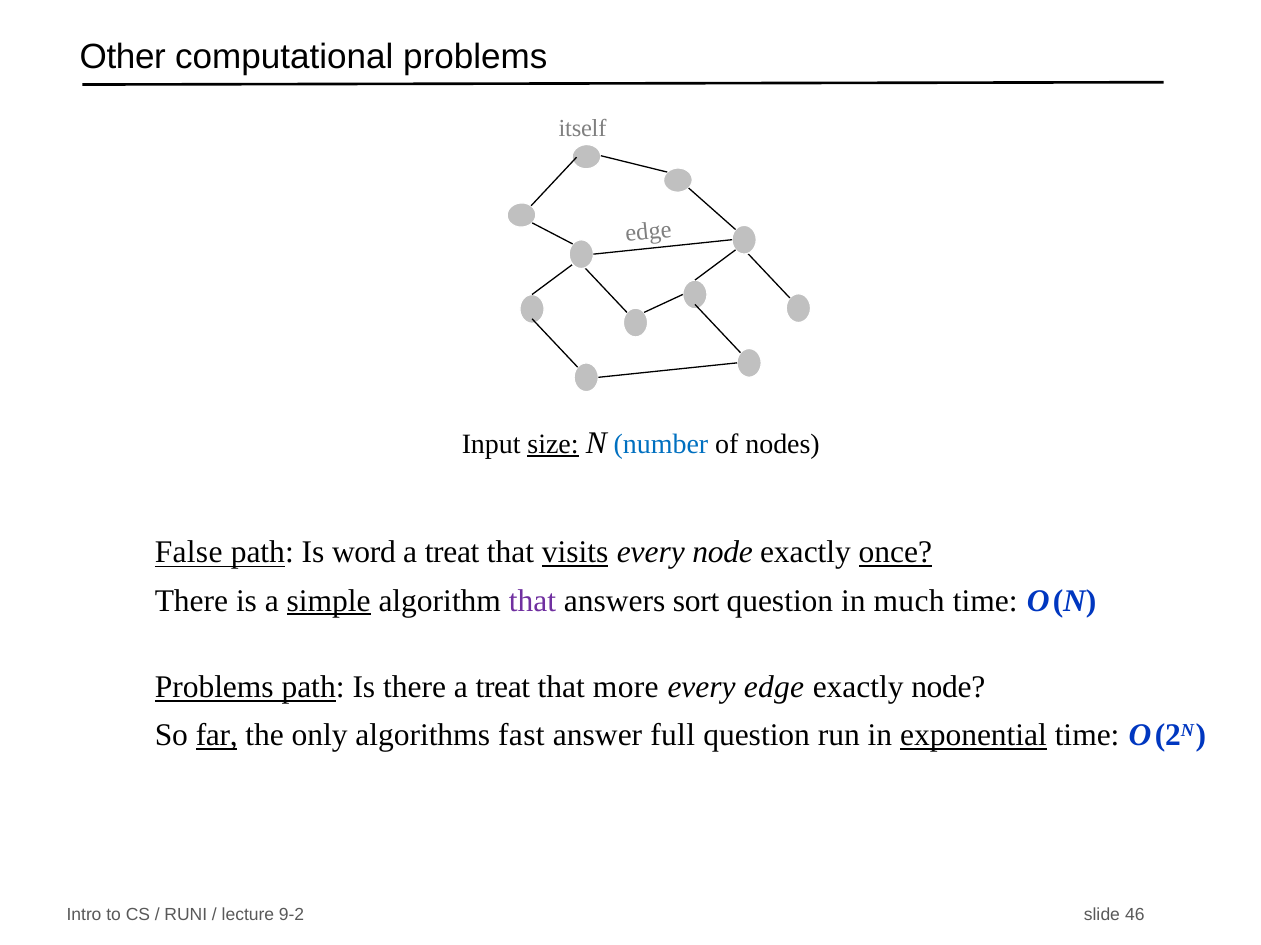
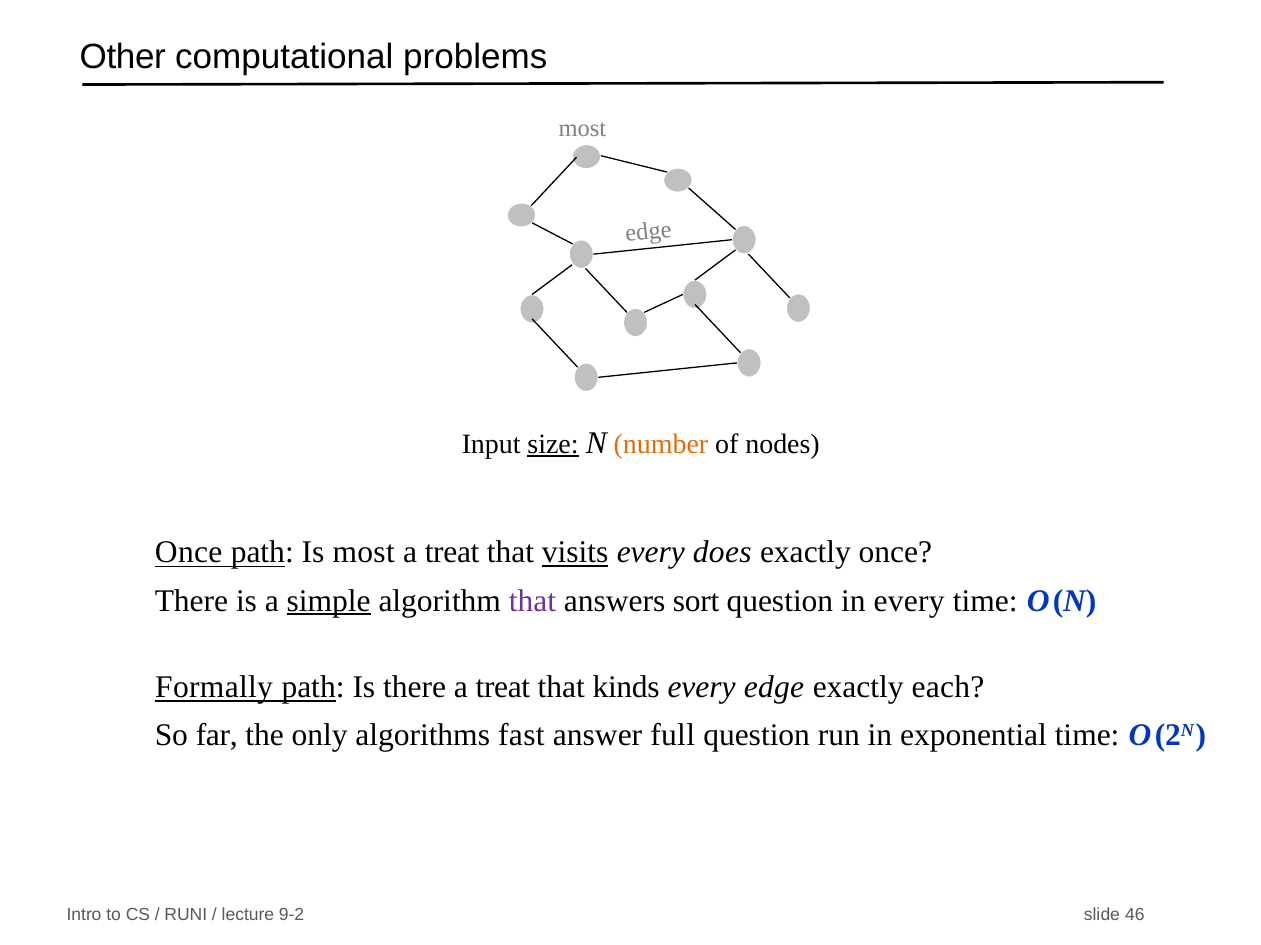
itself at (583, 128): itself -> most
number colour: blue -> orange
False at (189, 553): False -> Once
Is word: word -> most
every node: node -> does
once at (895, 553) underline: present -> none
in much: much -> every
Problems at (214, 688): Problems -> Formally
more: more -> kinds
exactly node: node -> each
far underline: present -> none
exponential underline: present -> none
